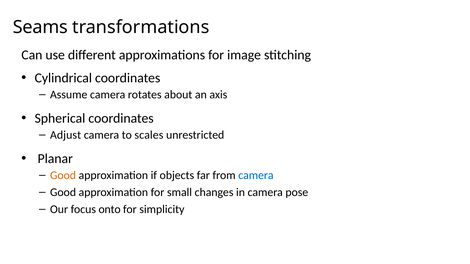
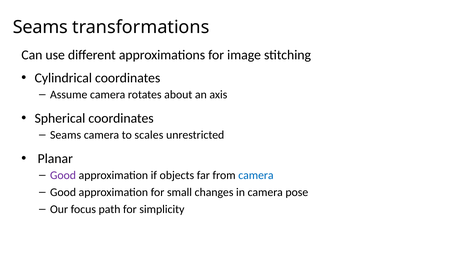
Adjust at (66, 135): Adjust -> Seams
Good at (63, 175) colour: orange -> purple
onto: onto -> path
